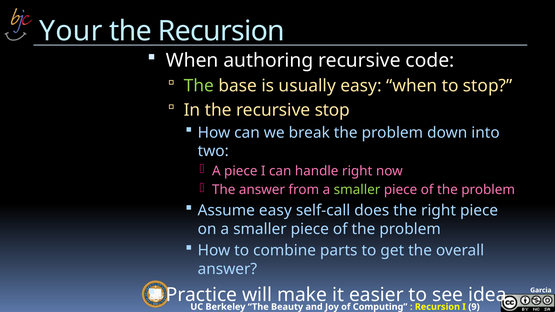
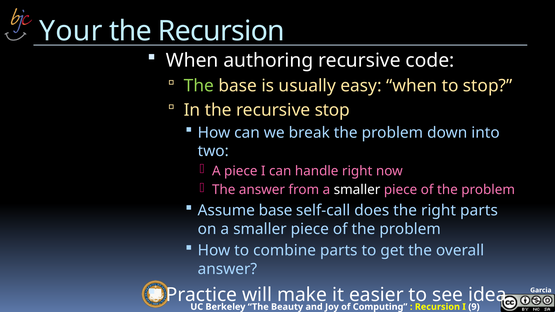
smaller at (357, 190) colour: light green -> white
Assume easy: easy -> base
right piece: piece -> parts
